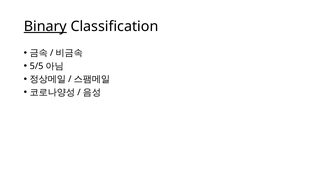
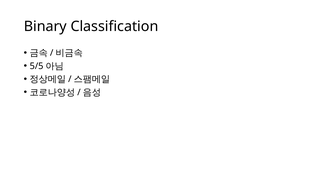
Binary underline: present -> none
